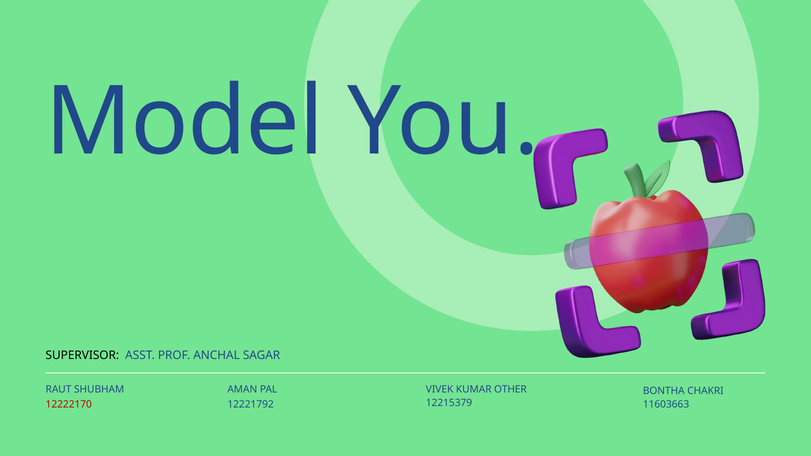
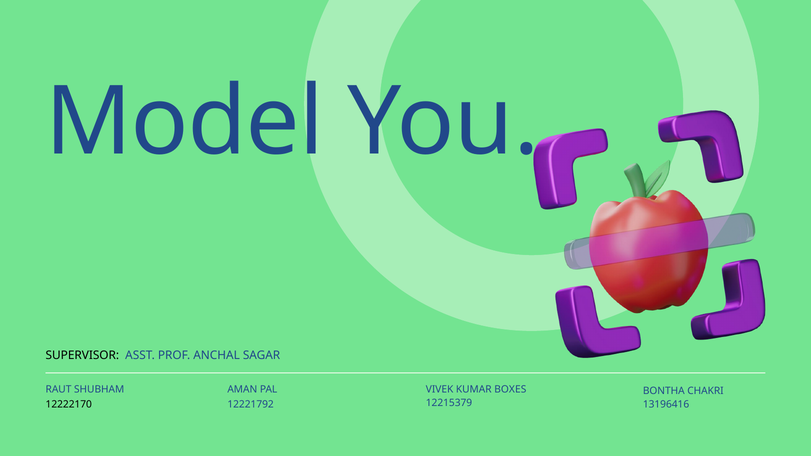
OTHER: OTHER -> BOXES
12222170 colour: red -> black
11603663: 11603663 -> 13196416
